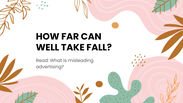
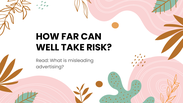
FALL: FALL -> RISK
